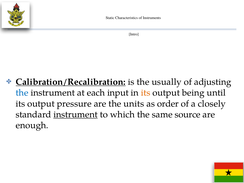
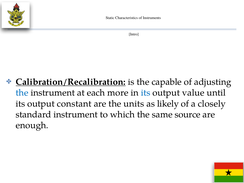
usually: usually -> capable
input: input -> more
its at (146, 93) colour: orange -> blue
being: being -> value
pressure: pressure -> constant
order: order -> likely
instrument at (76, 115) underline: present -> none
